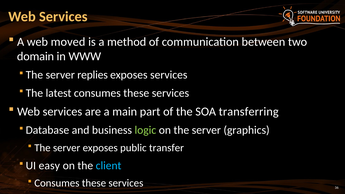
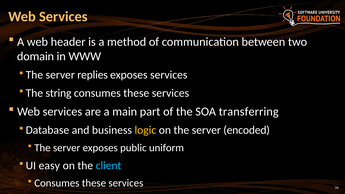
moved: moved -> header
latest: latest -> string
logic colour: light green -> yellow
graphics: graphics -> encoded
transfer: transfer -> uniform
